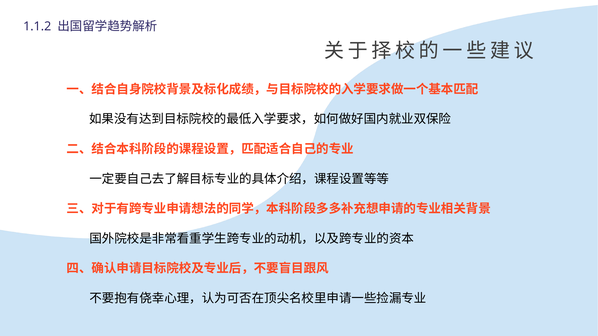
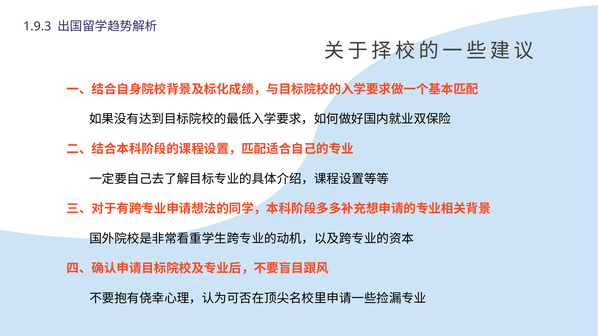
1.1.2: 1.1.2 -> 1.9.3
